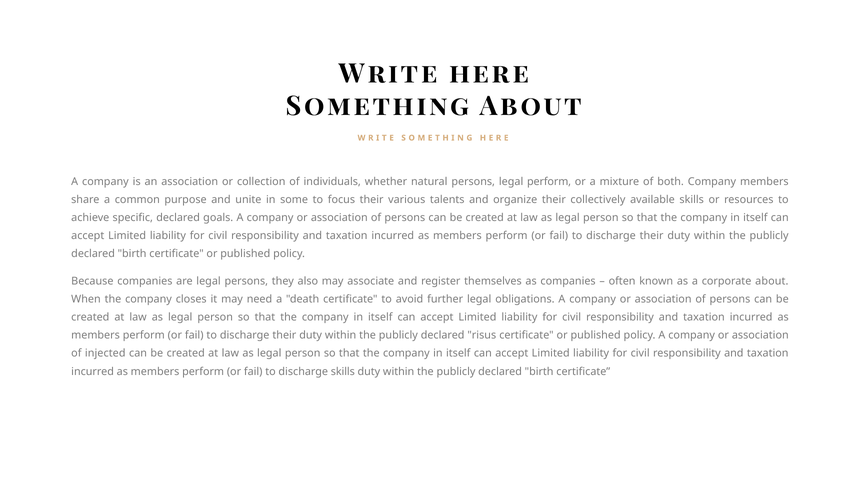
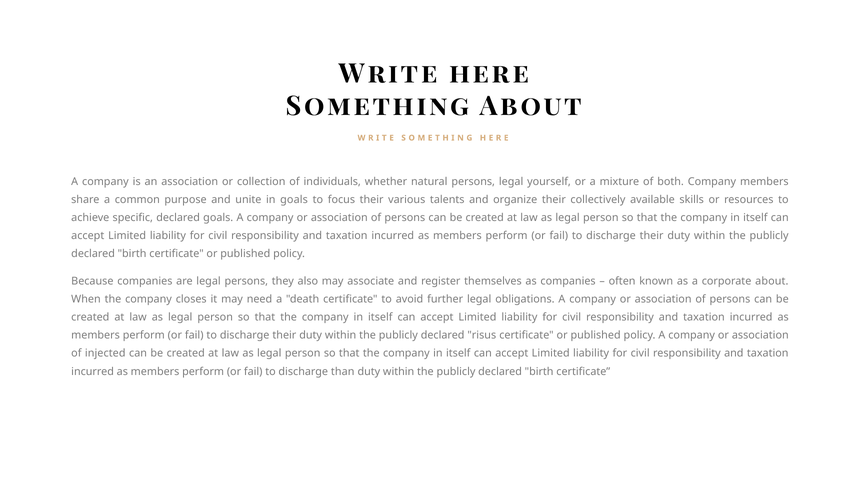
legal perform: perform -> yourself
in some: some -> goals
discharge skills: skills -> than
